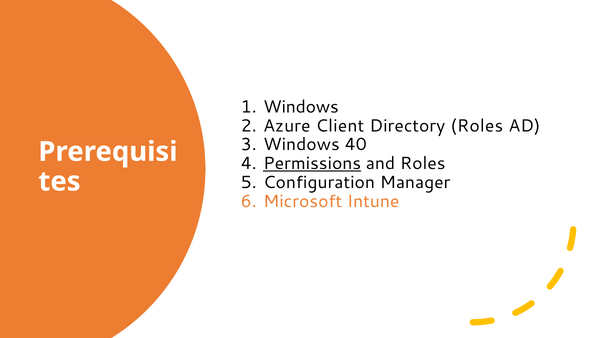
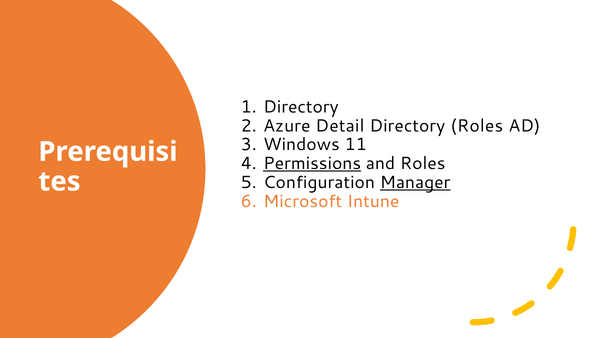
Windows at (301, 107): Windows -> Directory
Client: Client -> Detail
40: 40 -> 11
Manager underline: none -> present
